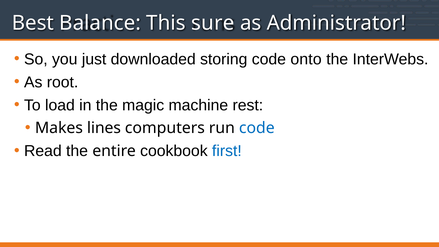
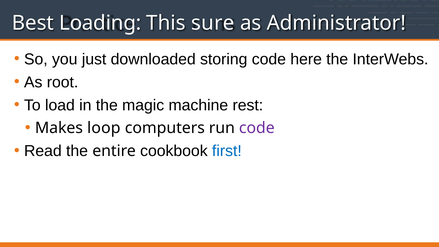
Balance: Balance -> Loading
onto: onto -> here
lines: lines -> loop
code at (257, 128) colour: blue -> purple
